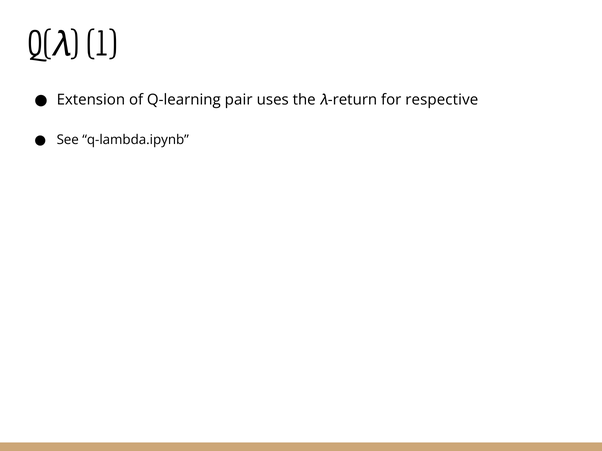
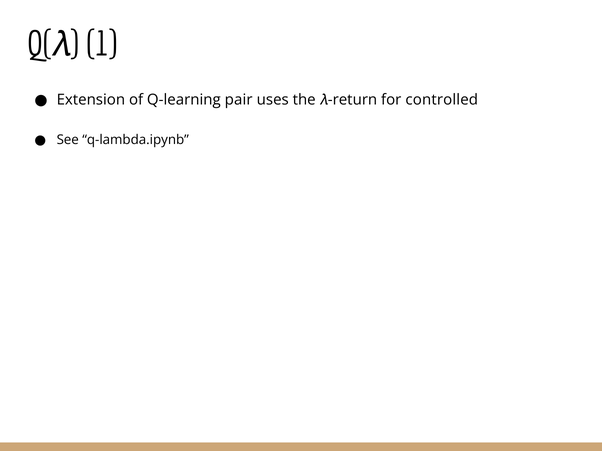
respective: respective -> controlled
